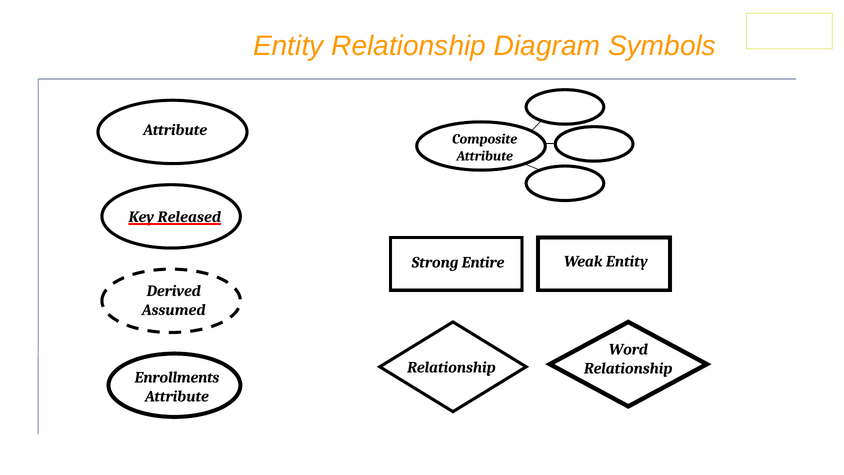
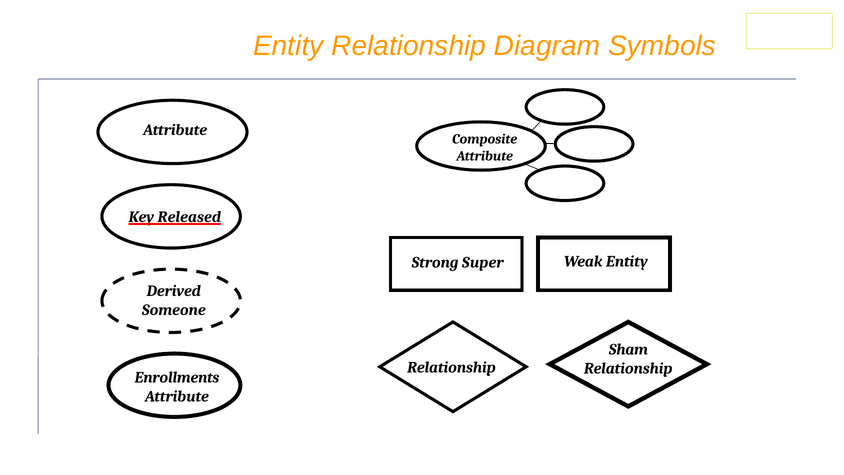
Entire: Entire -> Super
Assumed: Assumed -> Someone
Word: Word -> Sham
